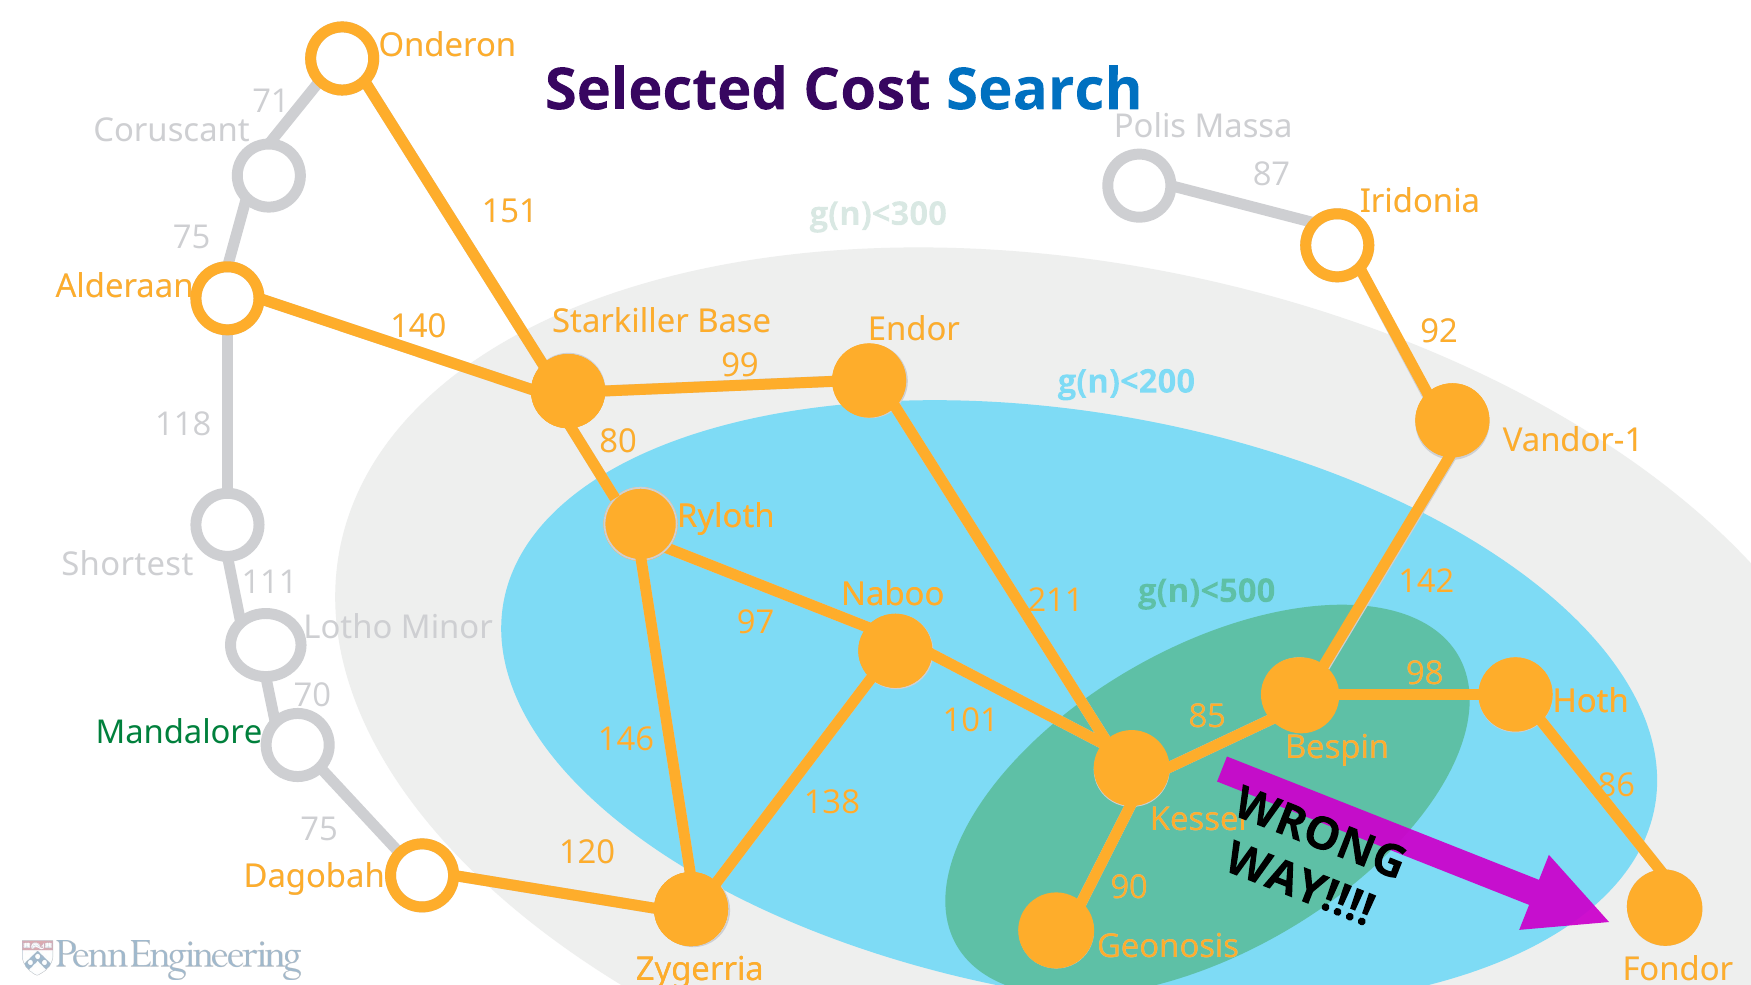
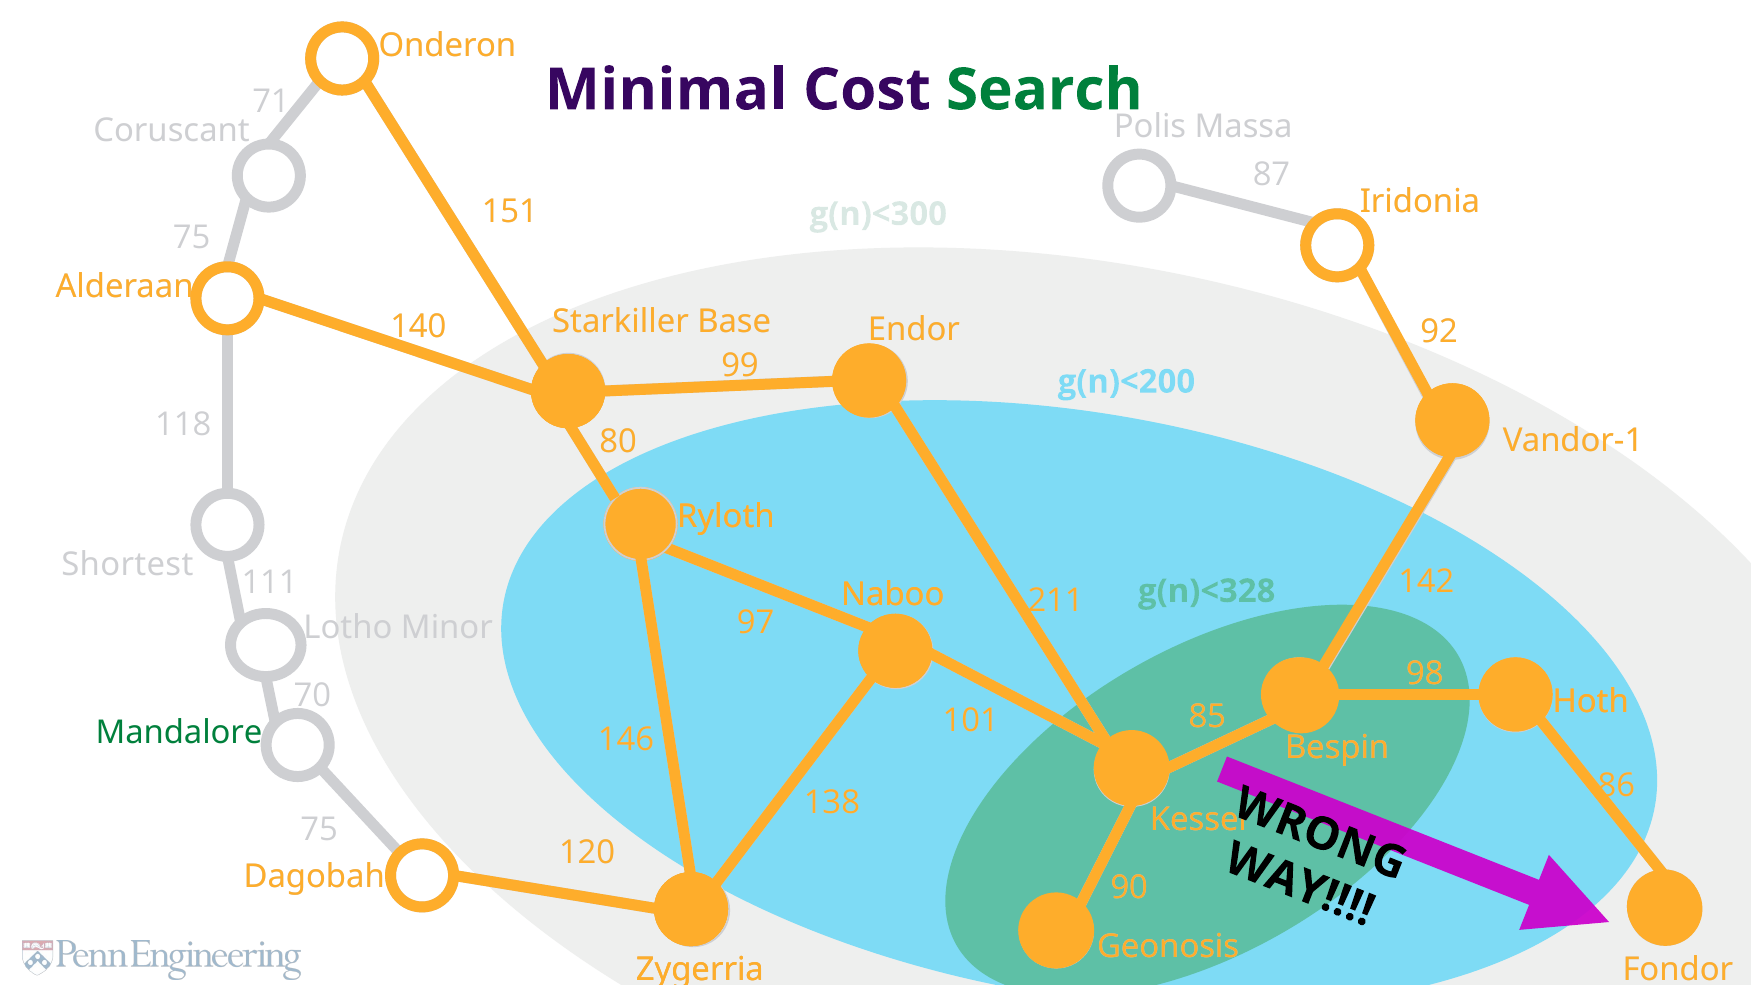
Selected: Selected -> Minimal
Search colour: blue -> green
g(n)<500: g(n)<500 -> g(n)<328
